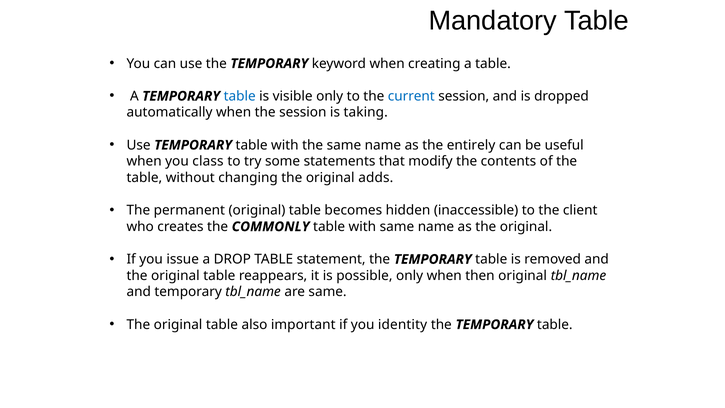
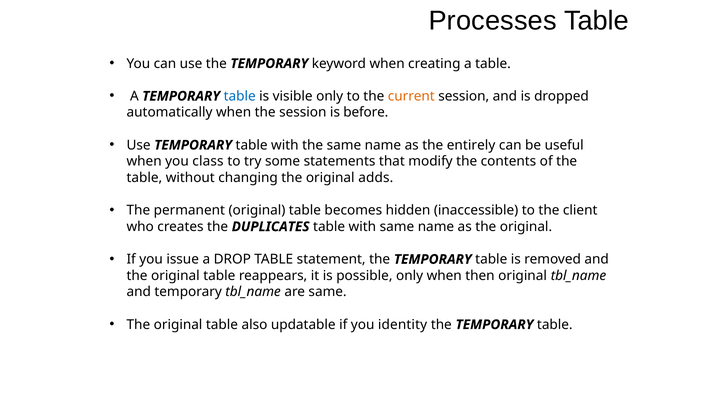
Mandatory: Mandatory -> Processes
current colour: blue -> orange
taking: taking -> before
COMMONLY: COMMONLY -> DUPLICATES
important: important -> updatable
